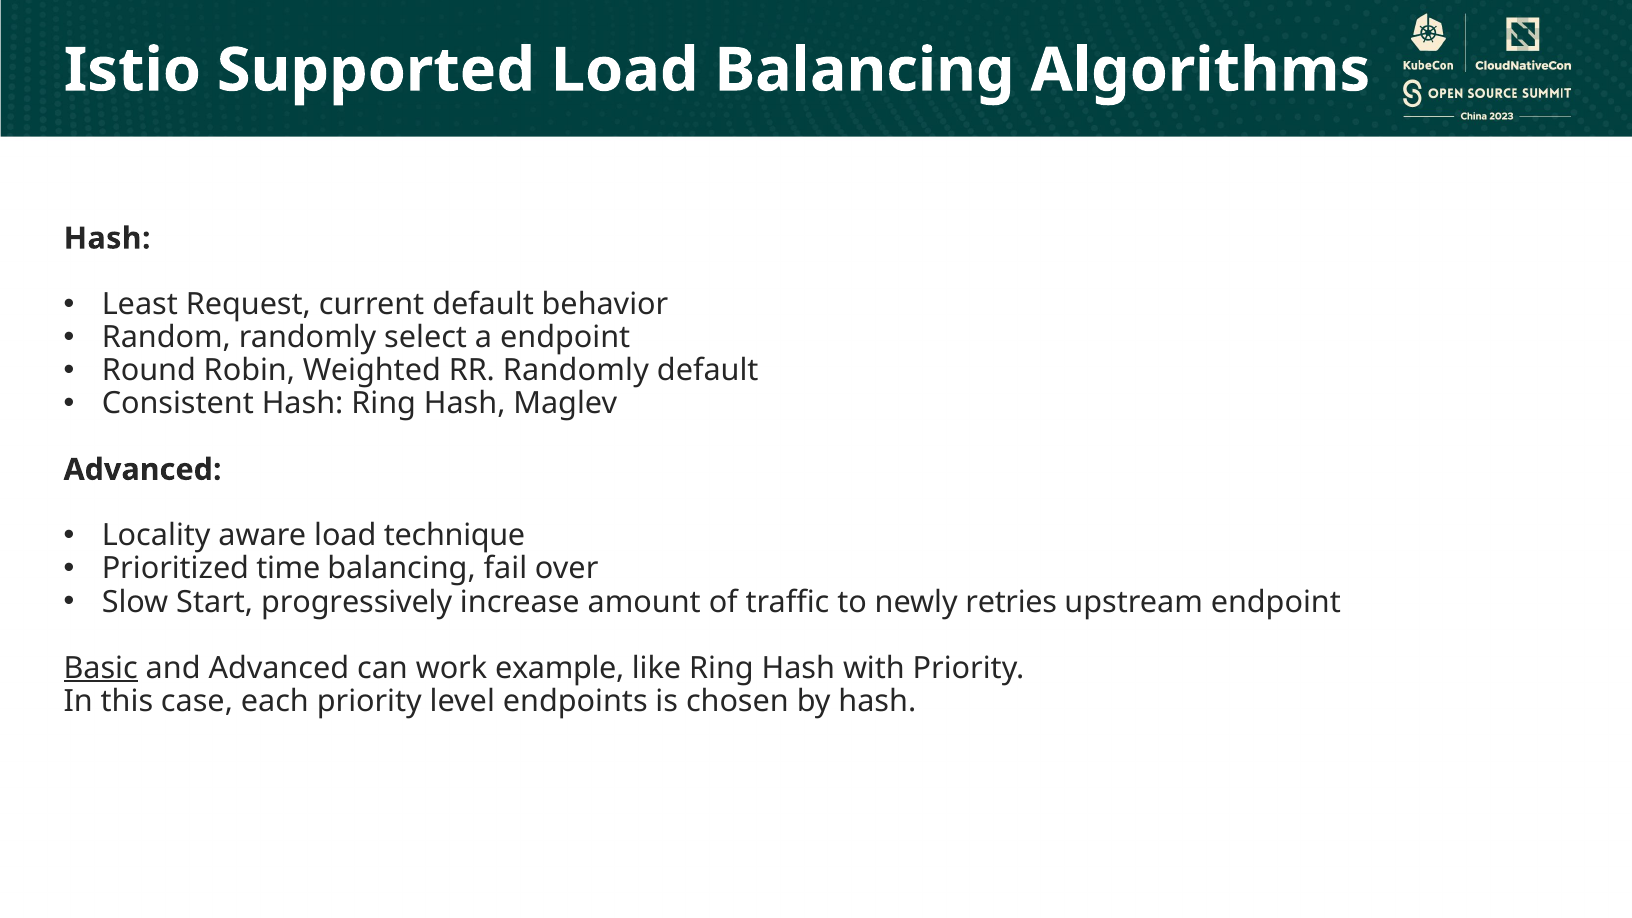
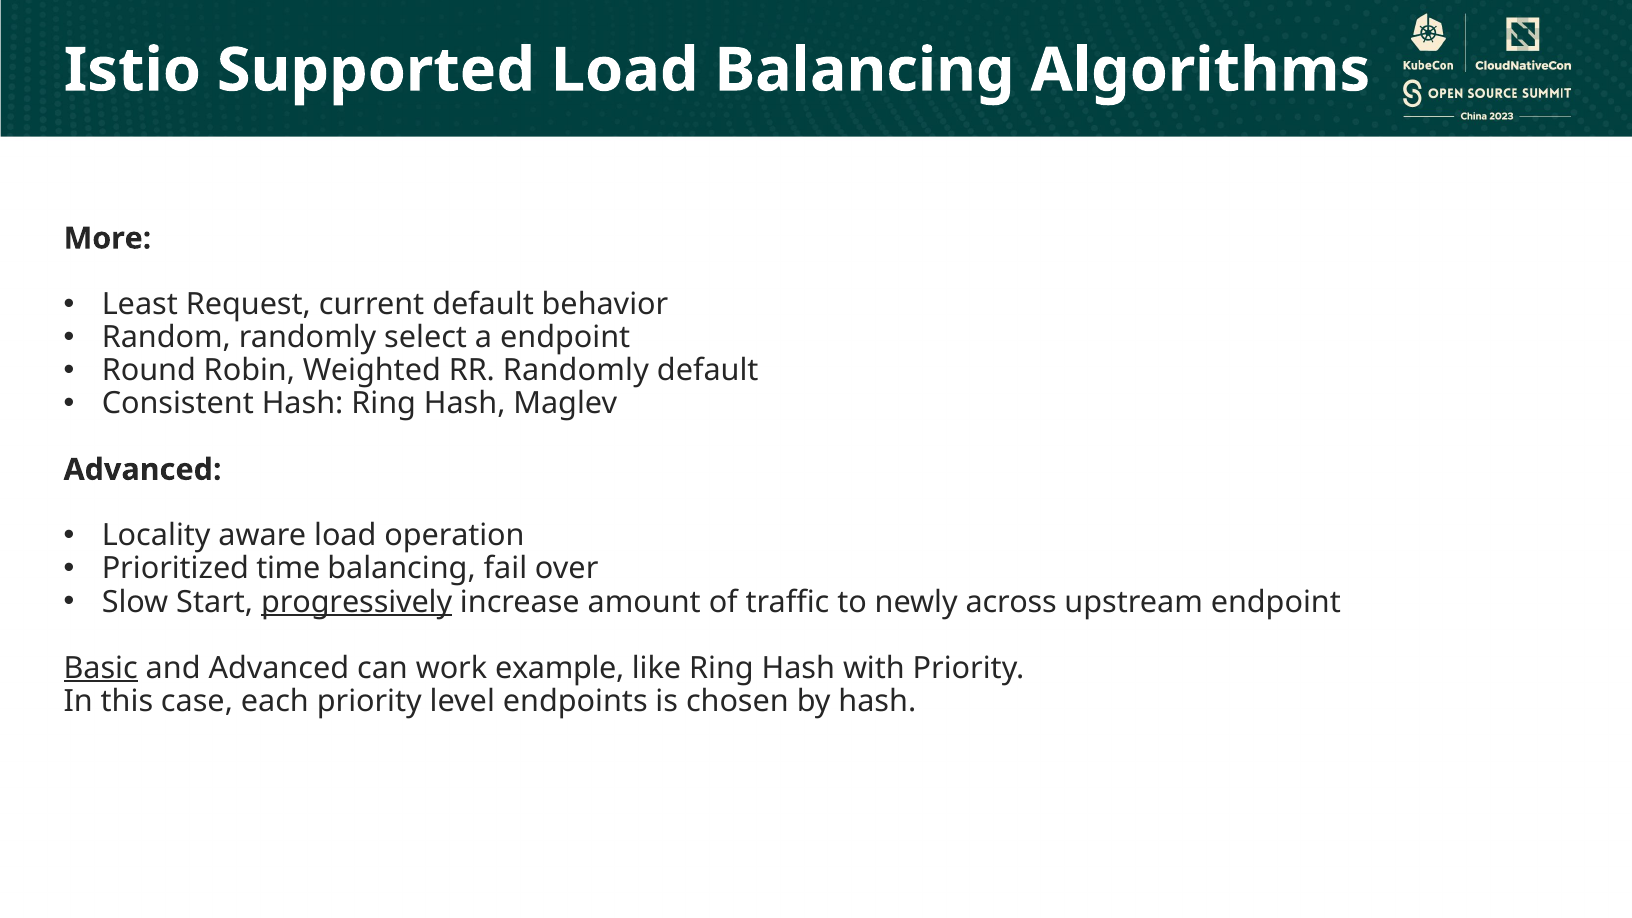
Hash at (107, 238): Hash -> More
technique: technique -> operation
progressively underline: none -> present
retries: retries -> across
